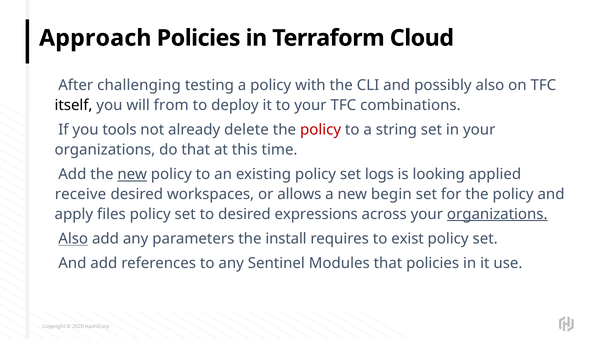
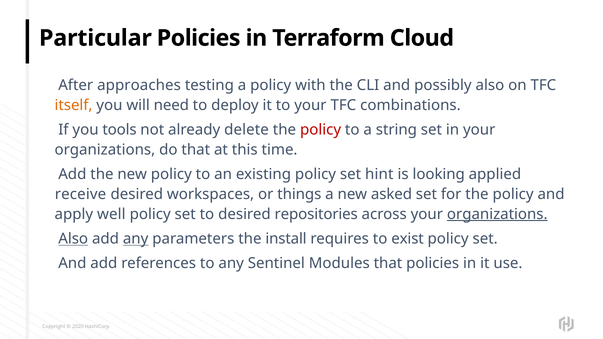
Approach: Approach -> Particular
challenging: challenging -> approaches
itself colour: black -> orange
from: from -> need
new at (132, 174) underline: present -> none
logs: logs -> hint
allows: allows -> things
begin: begin -> asked
files: files -> well
expressions: expressions -> repositories
any at (136, 239) underline: none -> present
